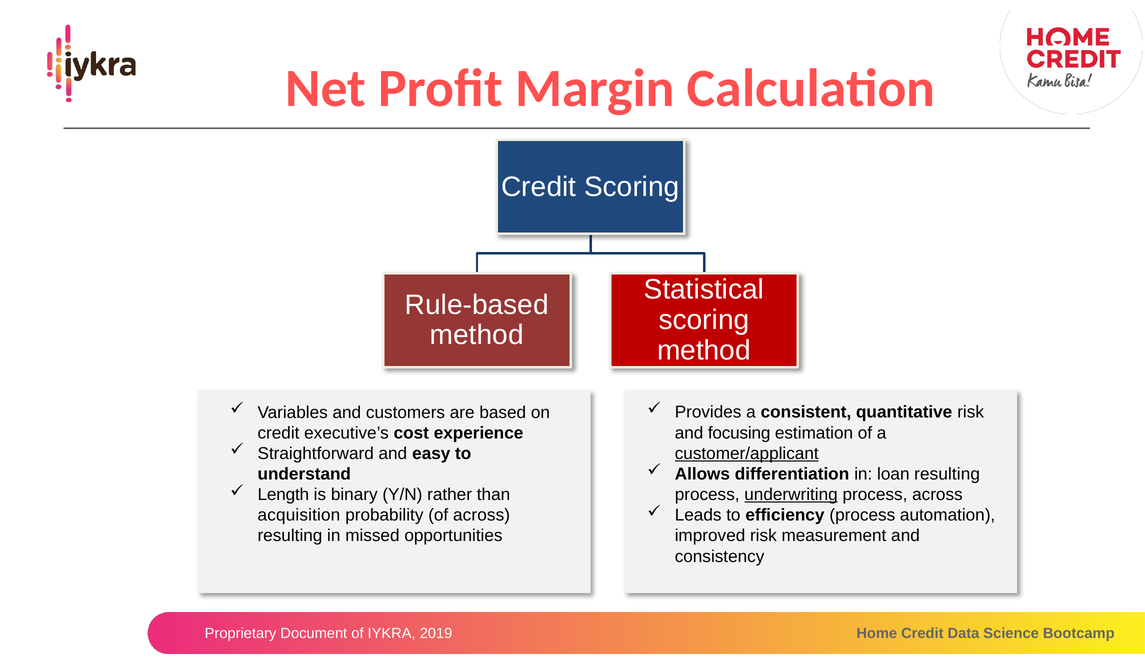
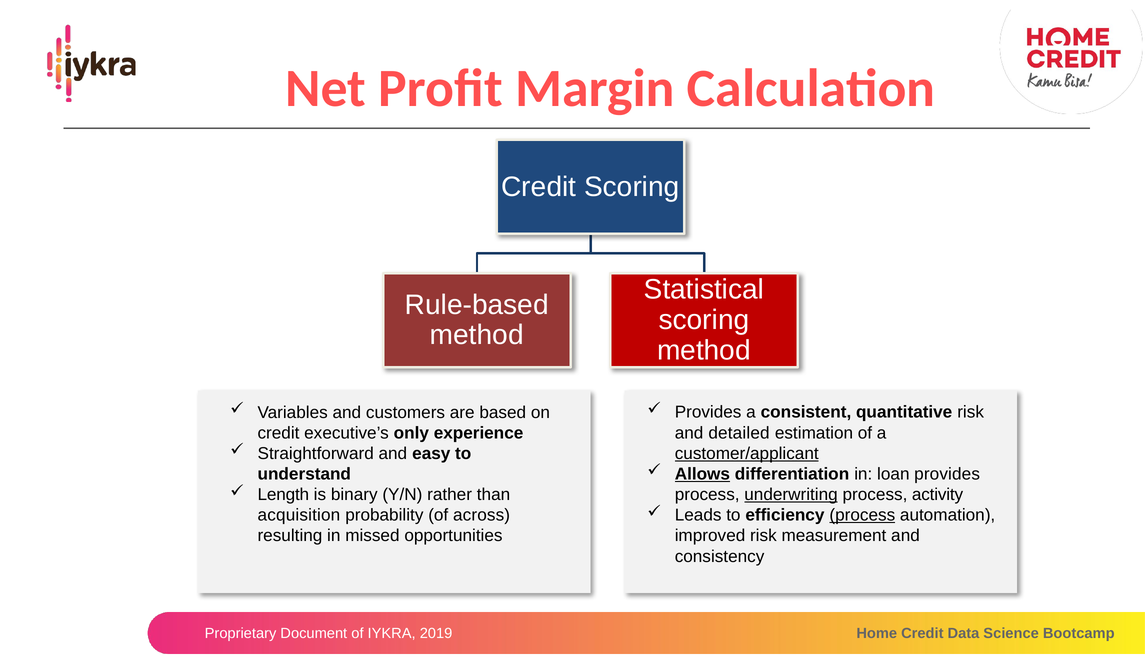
focusing: focusing -> detailed
cost: cost -> only
Allows underline: none -> present
loan resulting: resulting -> provides
process across: across -> activity
process at (862, 515) underline: none -> present
